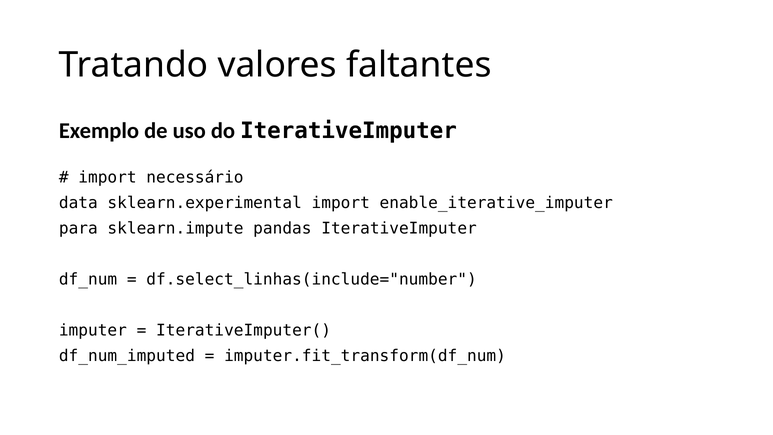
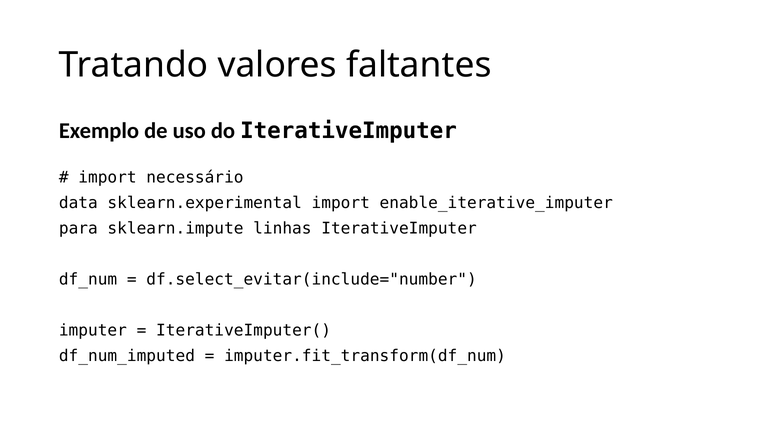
pandas: pandas -> linhas
df.select_linhas(include="number: df.select_linhas(include="number -> df.select_evitar(include="number
